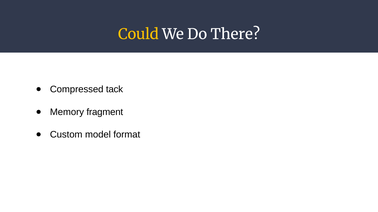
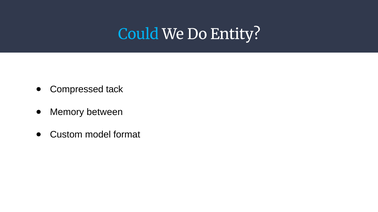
Could colour: yellow -> light blue
There: There -> Entity
fragment: fragment -> between
